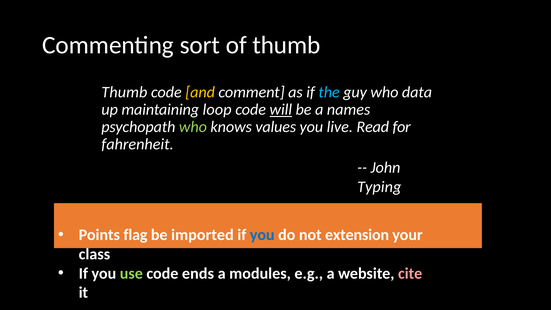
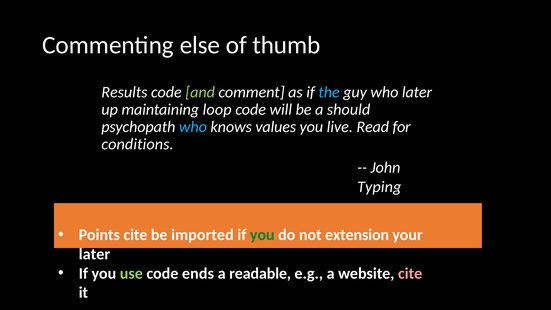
sort: sort -> else
Thumb at (124, 92): Thumb -> Results
and colour: yellow -> light green
who data: data -> later
will underline: present -> none
names: names -> should
who at (193, 127) colour: light green -> light blue
fahrenheit: fahrenheit -> conditions
Points flag: flag -> cite
you at (262, 235) colour: blue -> green
class at (94, 254): class -> later
modules: modules -> readable
